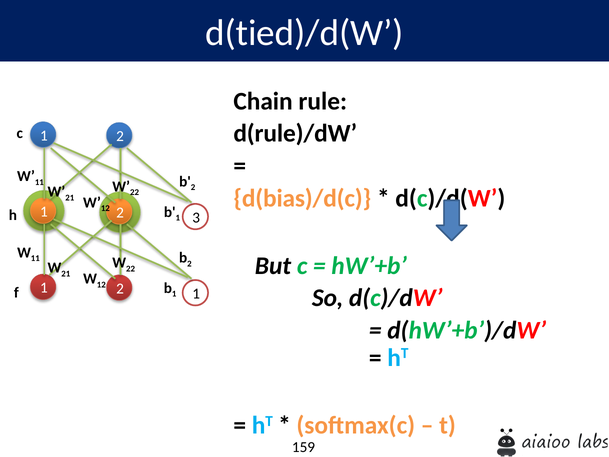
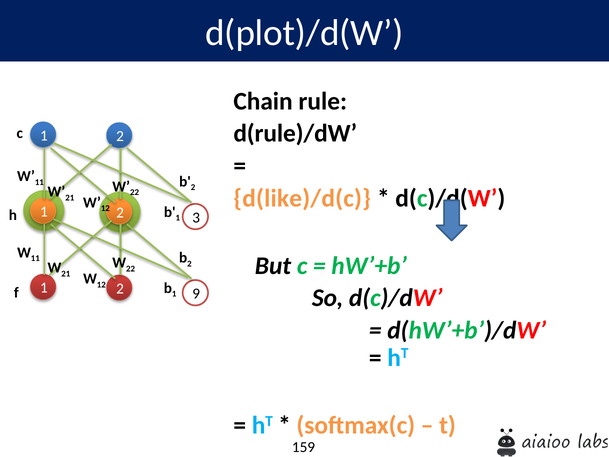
d(tied)/d(W: d(tied)/d(W -> d(plot)/d(W
d(bias)/d(c: d(bias)/d(c -> d(like)/d(c
1 at (196, 294): 1 -> 9
